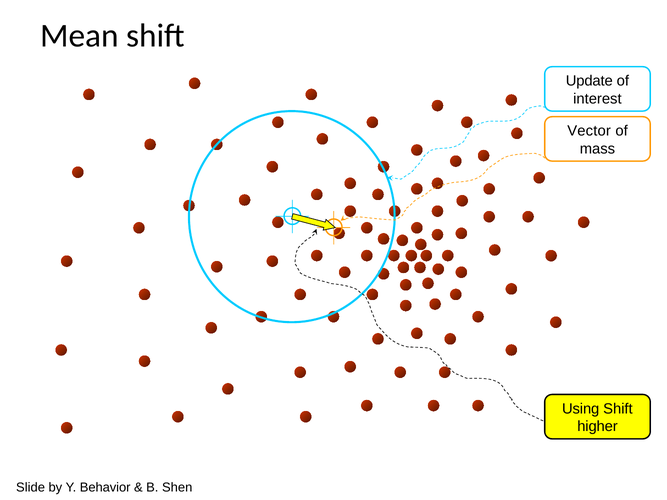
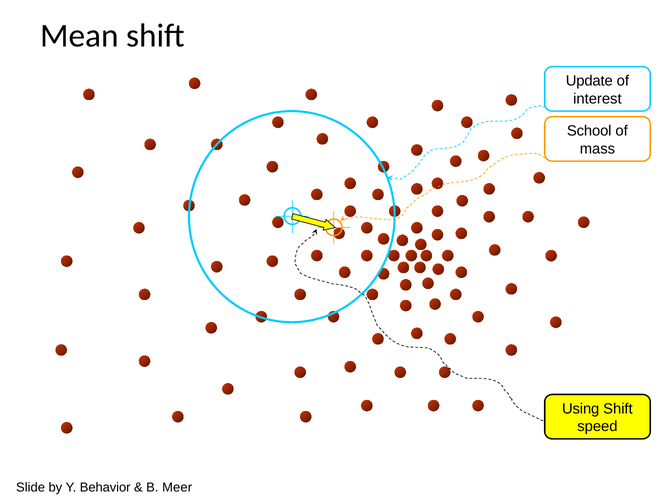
Vector: Vector -> School
higher: higher -> speed
Shen: Shen -> Meer
